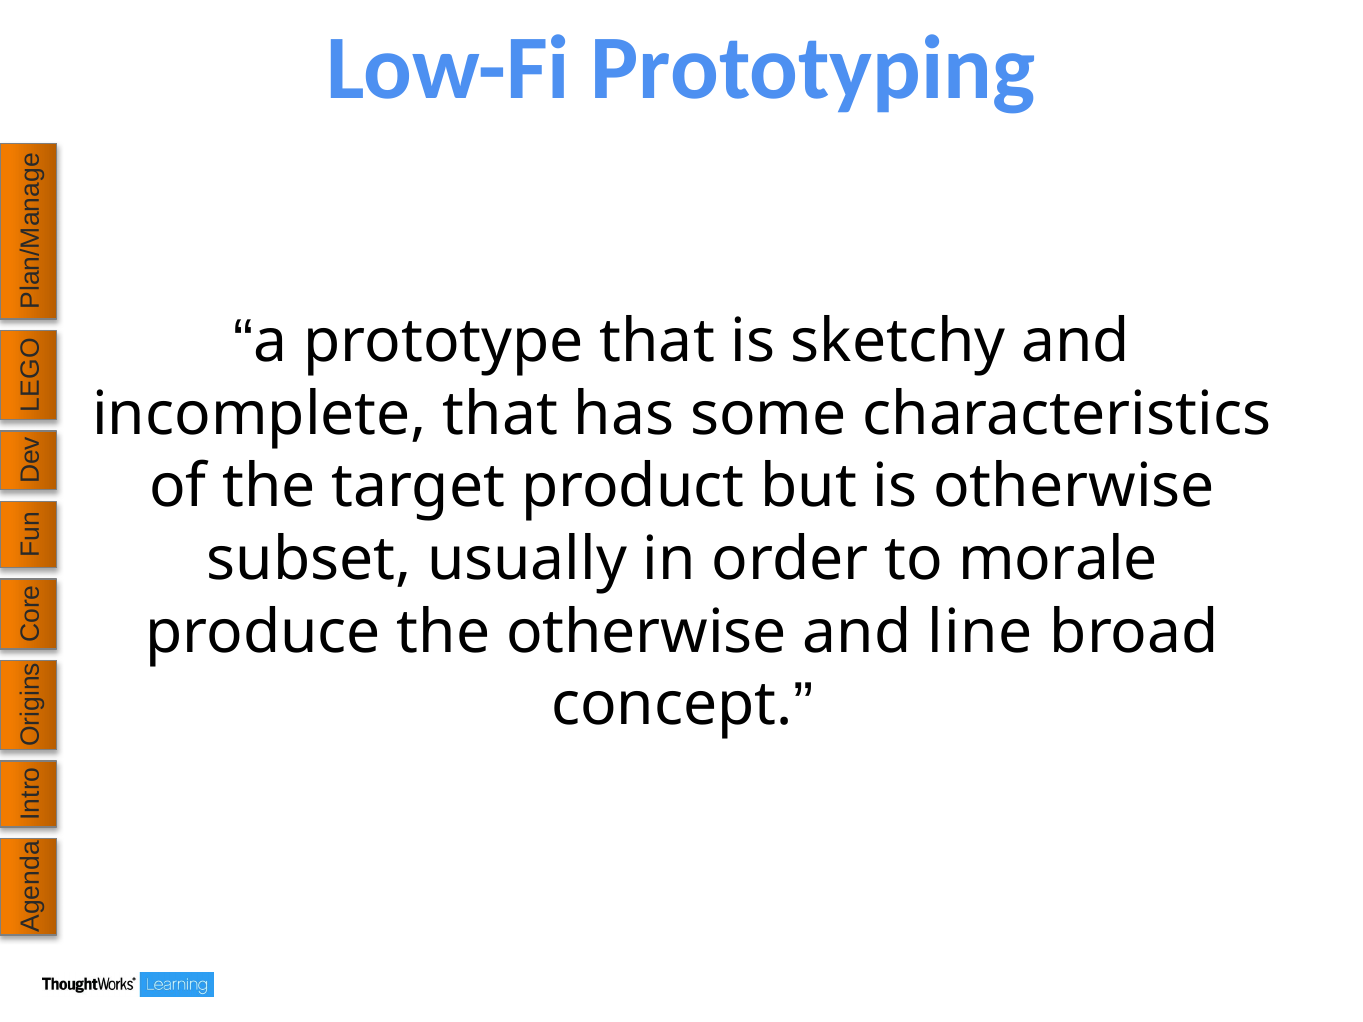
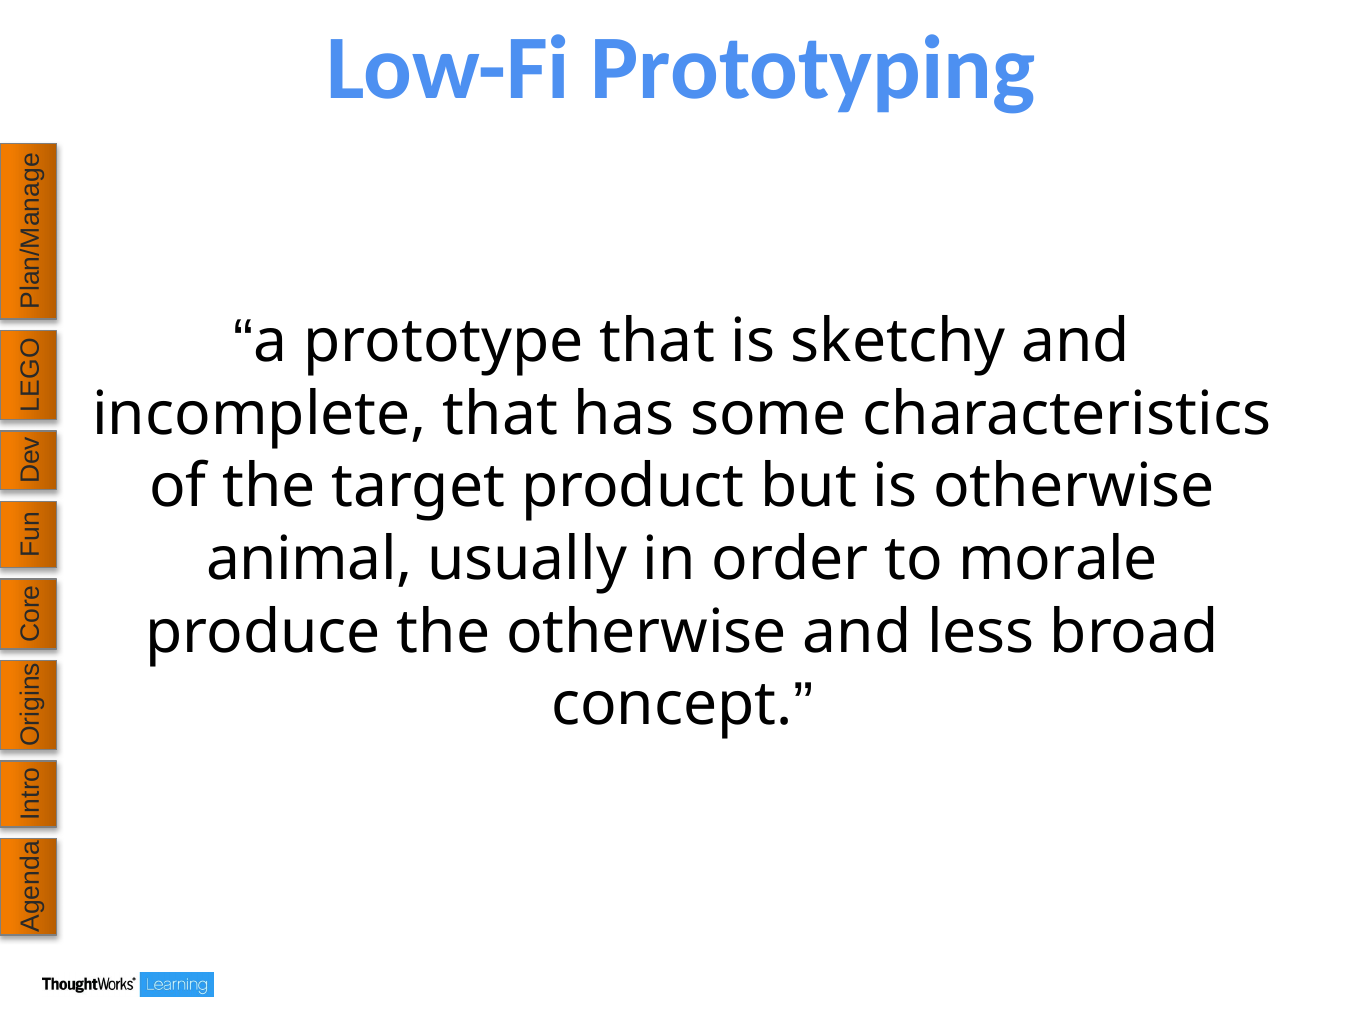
subset: subset -> animal
line: line -> less
